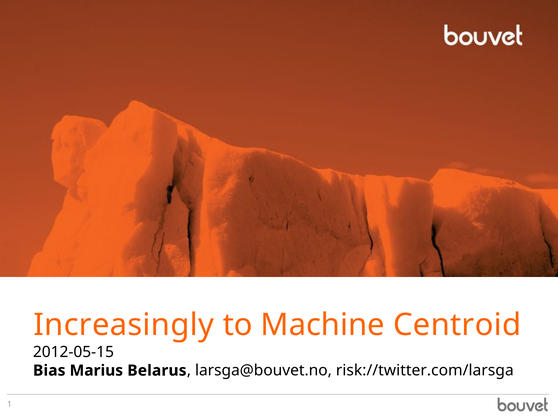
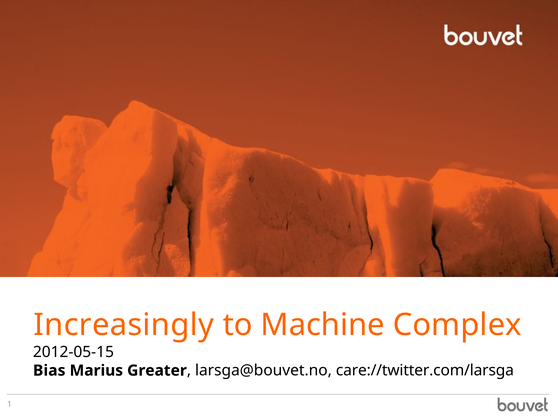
Centroid: Centroid -> Complex
Belarus: Belarus -> Greater
risk://twitter.com/larsga: risk://twitter.com/larsga -> care://twitter.com/larsga
